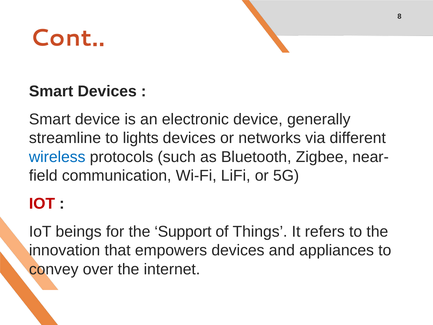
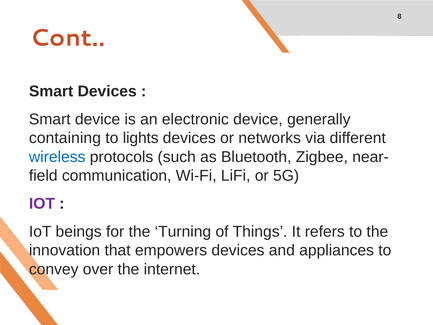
streamline: streamline -> containing
IOT at (42, 204) colour: red -> purple
Support: Support -> Turning
